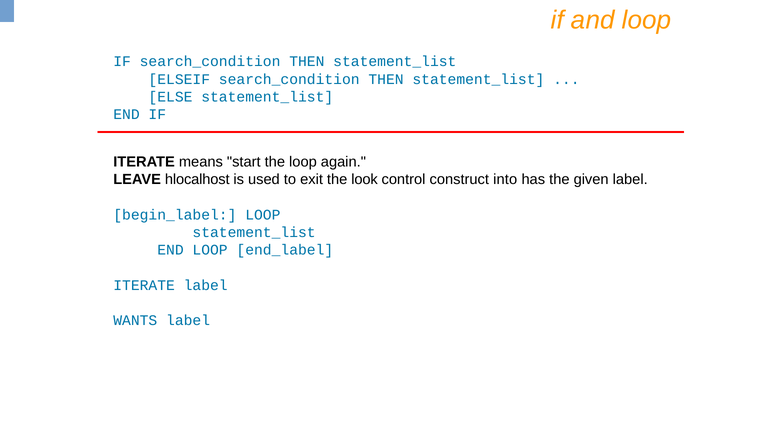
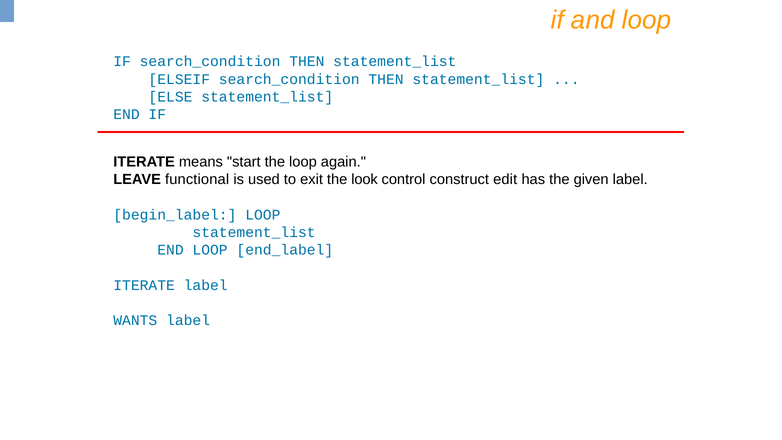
hlocalhost: hlocalhost -> functional
into: into -> edit
